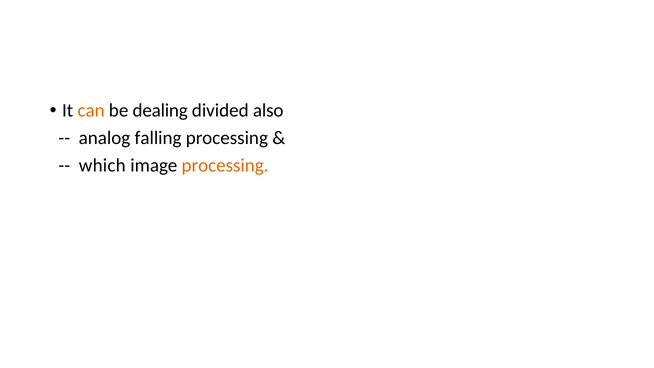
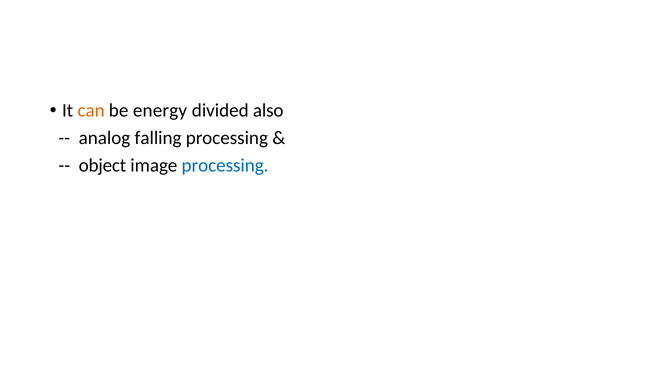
dealing: dealing -> energy
which: which -> object
processing at (225, 165) colour: orange -> blue
